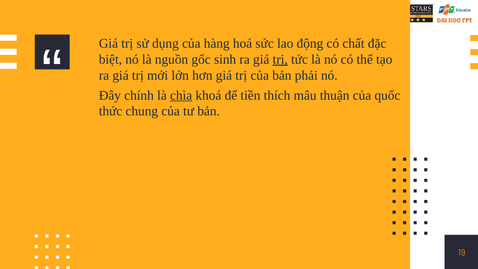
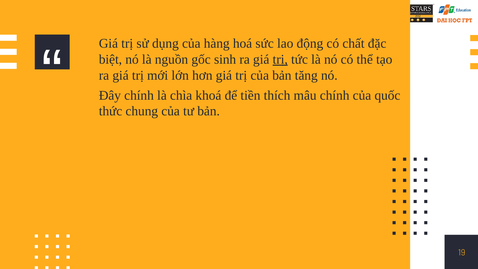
phải: phải -> tăng
chìa underline: present -> none
mâu thuận: thuận -> chính
